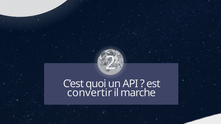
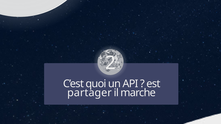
convertir: convertir -> partager
